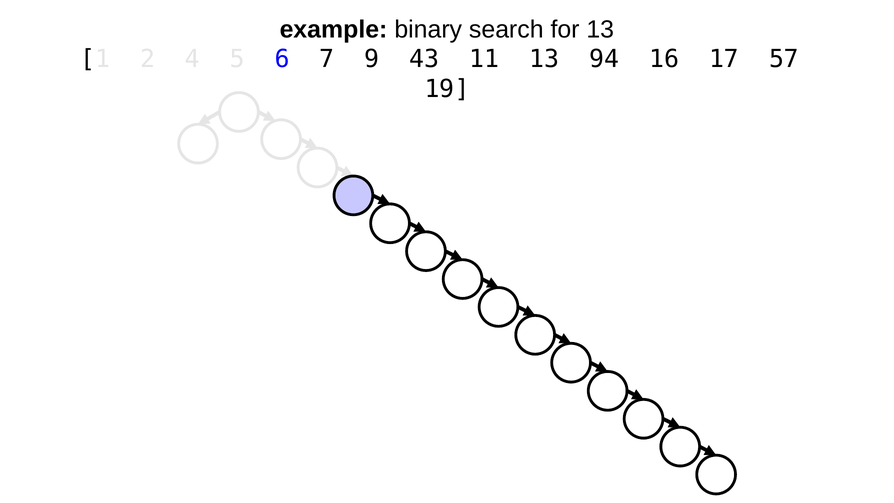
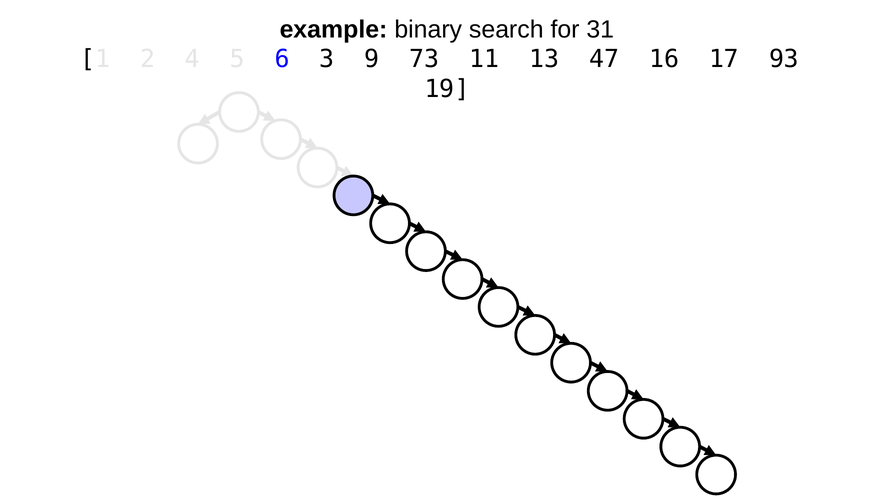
for 13: 13 -> 31
7: 7 -> 3
43: 43 -> 73
94: 94 -> 47
57: 57 -> 93
